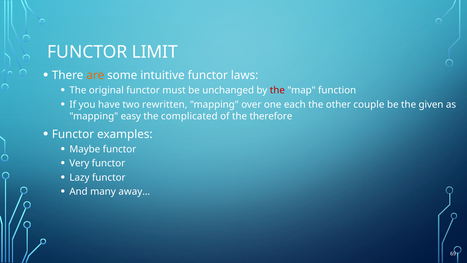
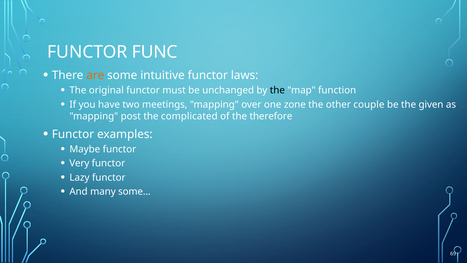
LIMIT: LIMIT -> FUNC
the at (277, 90) colour: red -> black
rewritten: rewritten -> meetings
each: each -> zone
easy: easy -> post
away…: away… -> some…
